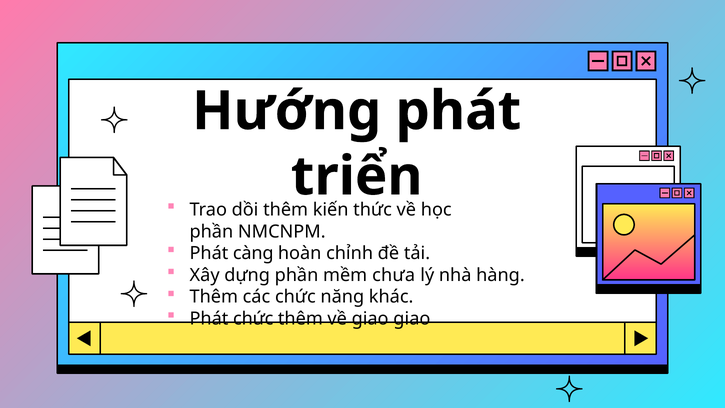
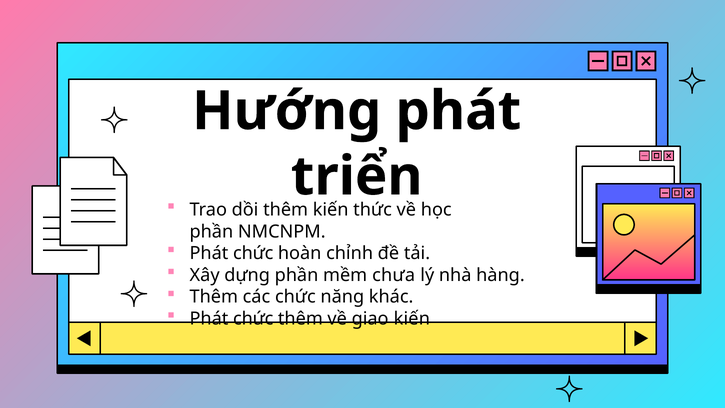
càng at (253, 253): càng -> chức
giao giao: giao -> kiến
